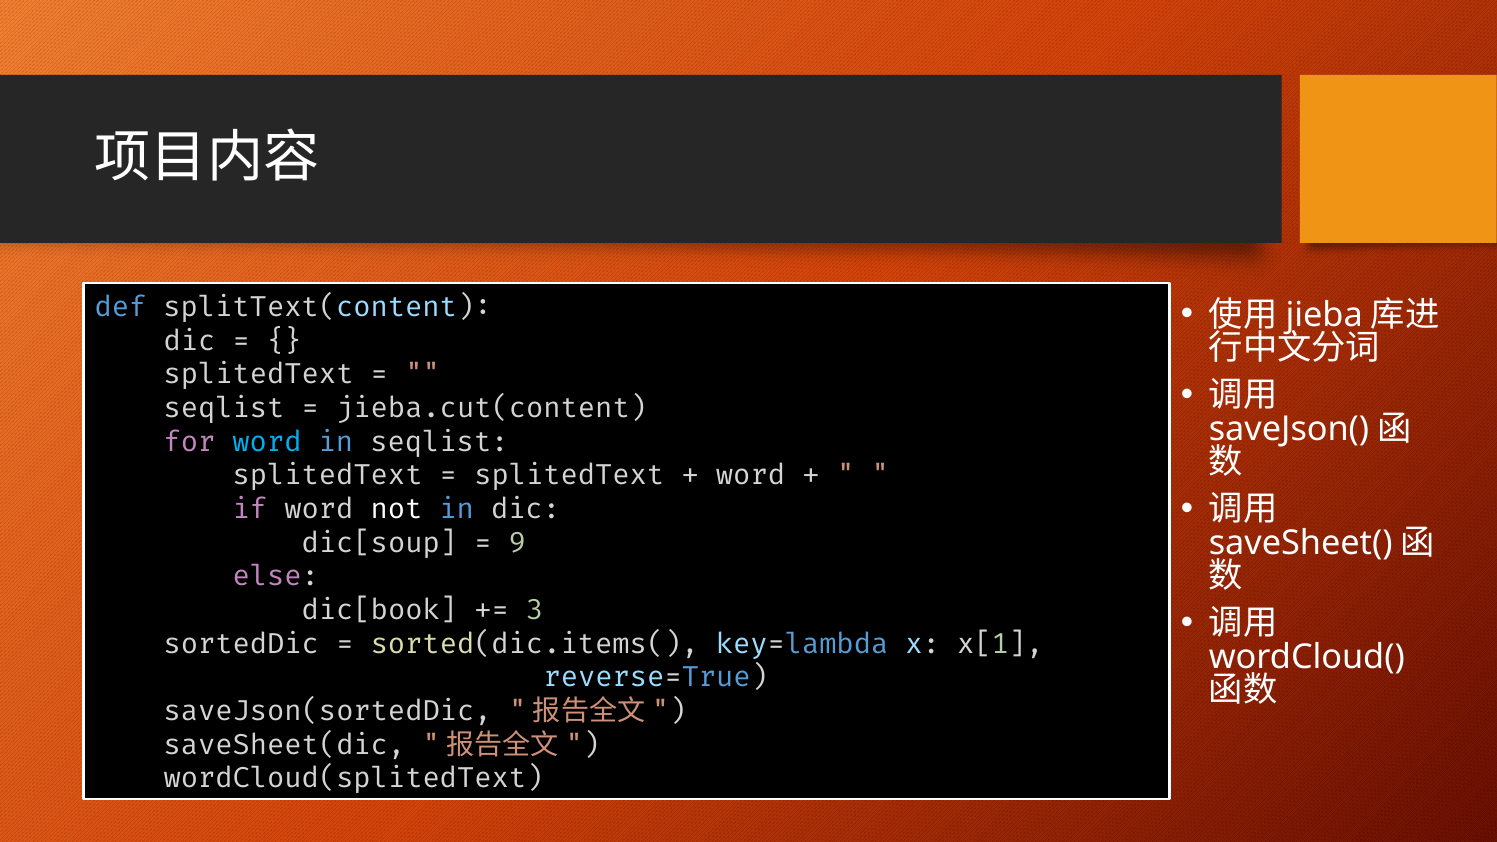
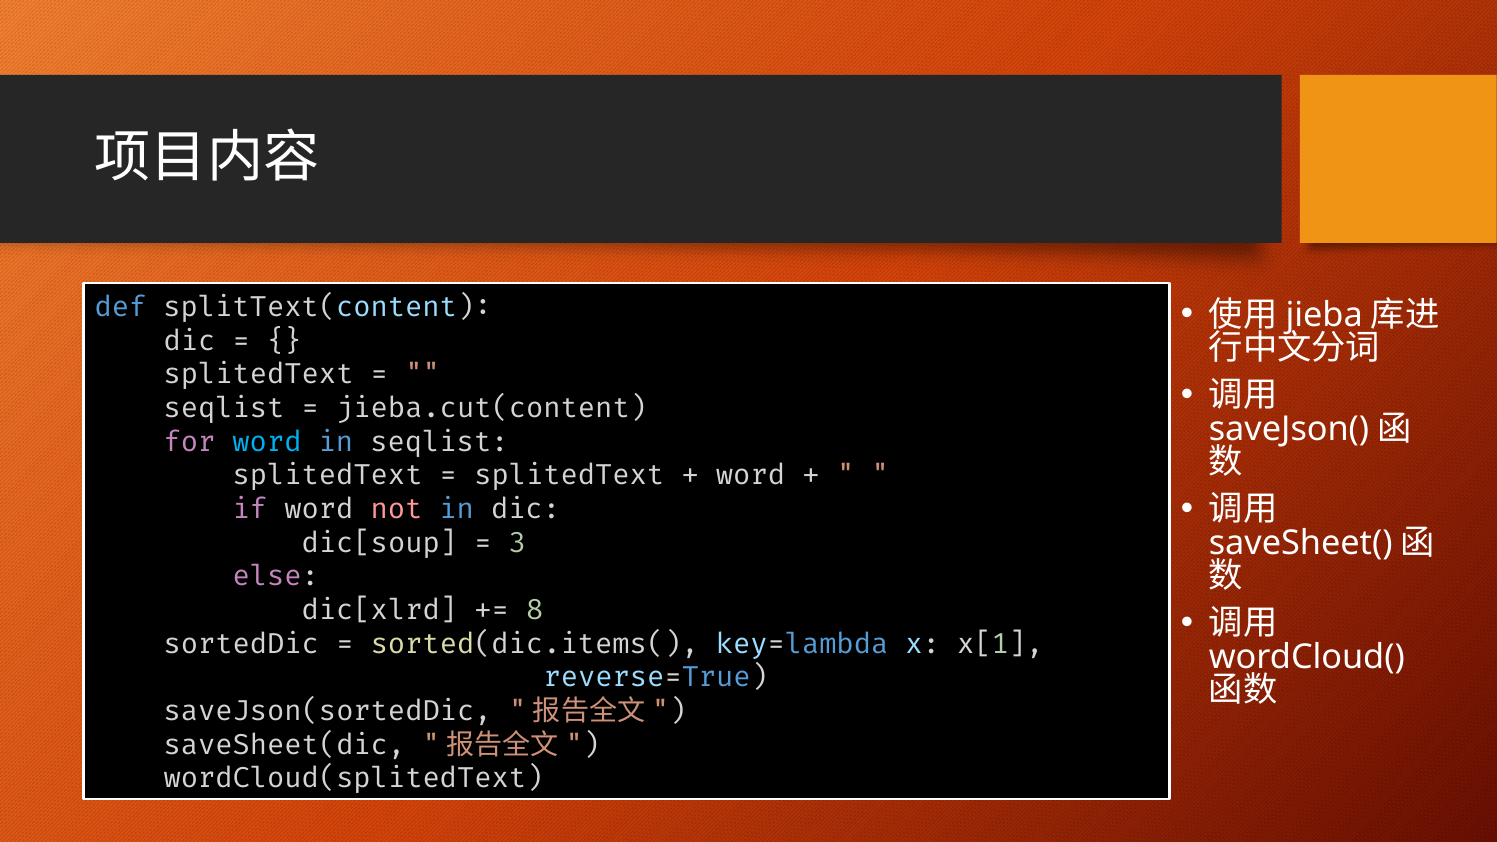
not colour: white -> pink
9: 9 -> 3
dic[book: dic[book -> dic[xlrd
3: 3 -> 8
